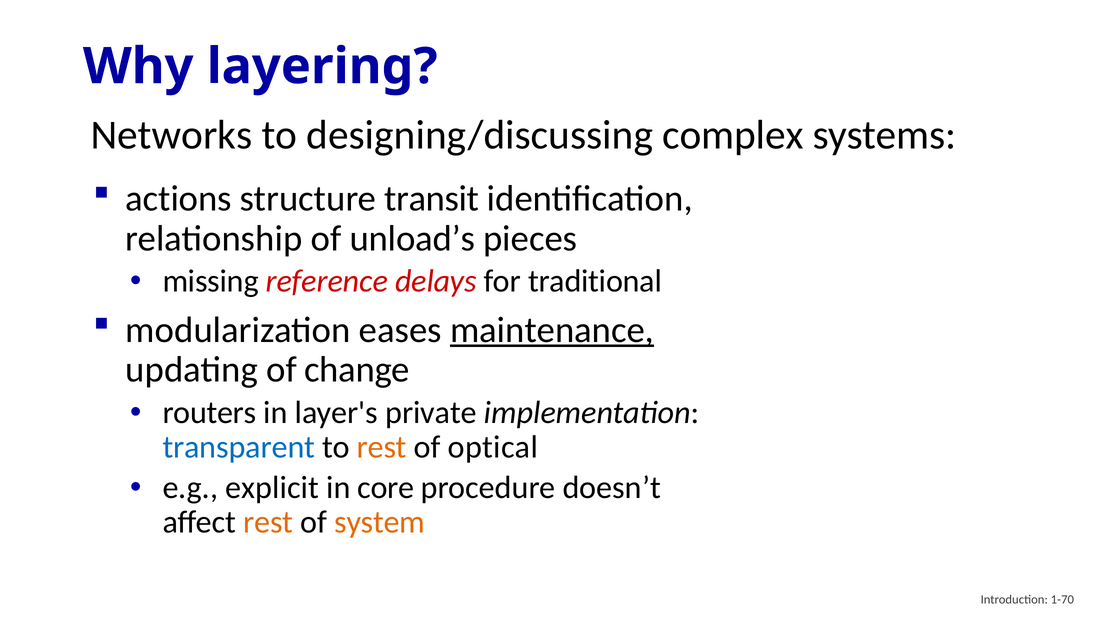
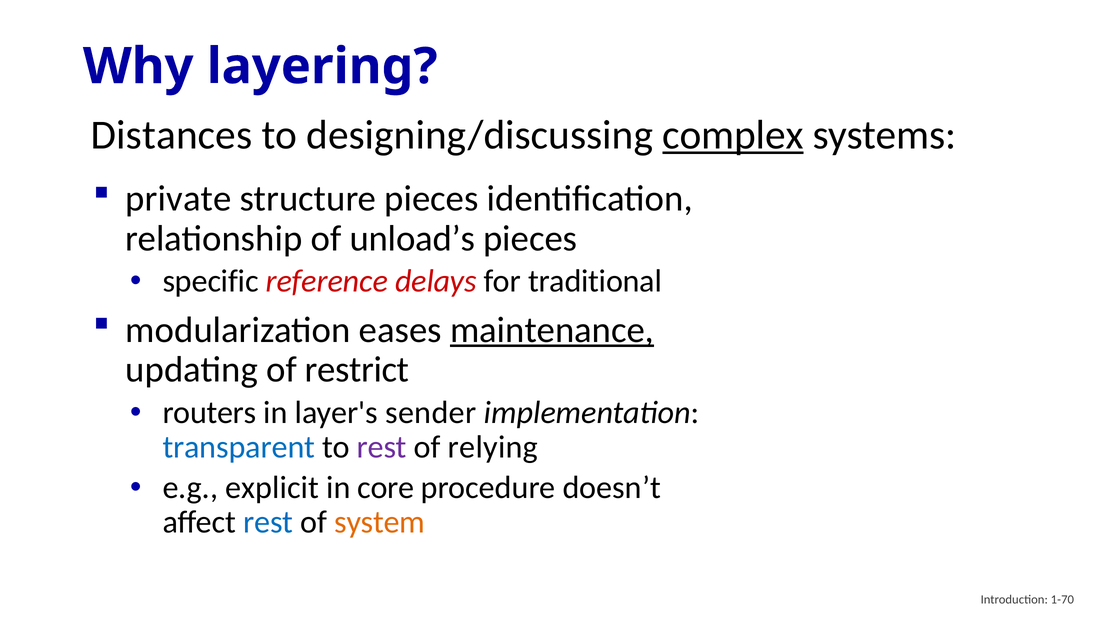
Networks: Networks -> Distances
complex underline: none -> present
actions: actions -> private
structure transit: transit -> pieces
missing: missing -> specific
change: change -> restrict
private: private -> sender
rest at (382, 448) colour: orange -> purple
optical: optical -> relying
rest at (268, 523) colour: orange -> blue
